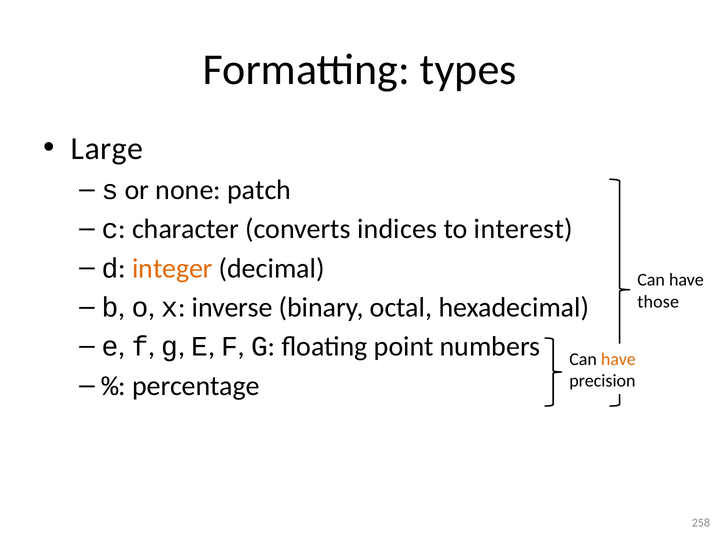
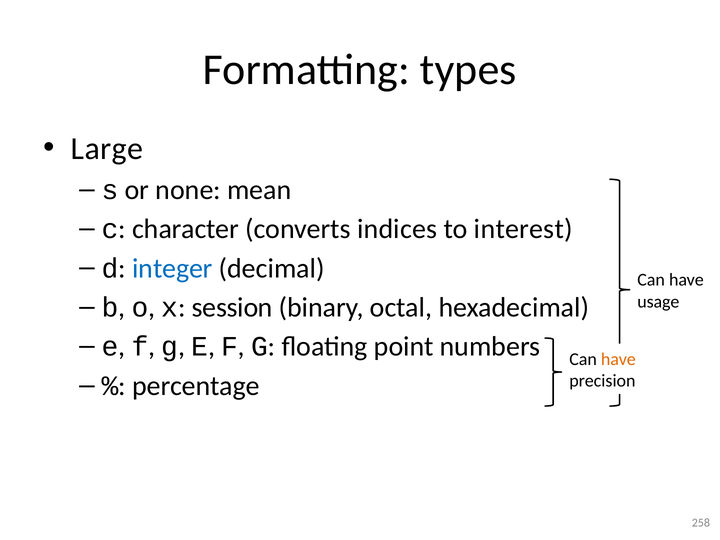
patch: patch -> mean
integer colour: orange -> blue
inverse: inverse -> session
those: those -> usage
